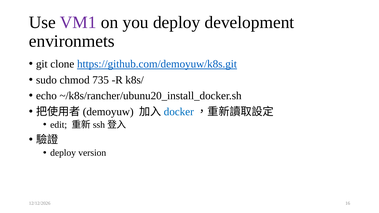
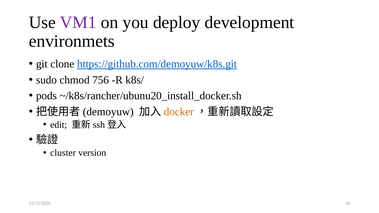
735: 735 -> 756
echo: echo -> pods
docker colour: blue -> orange
deploy at (63, 153): deploy -> cluster
